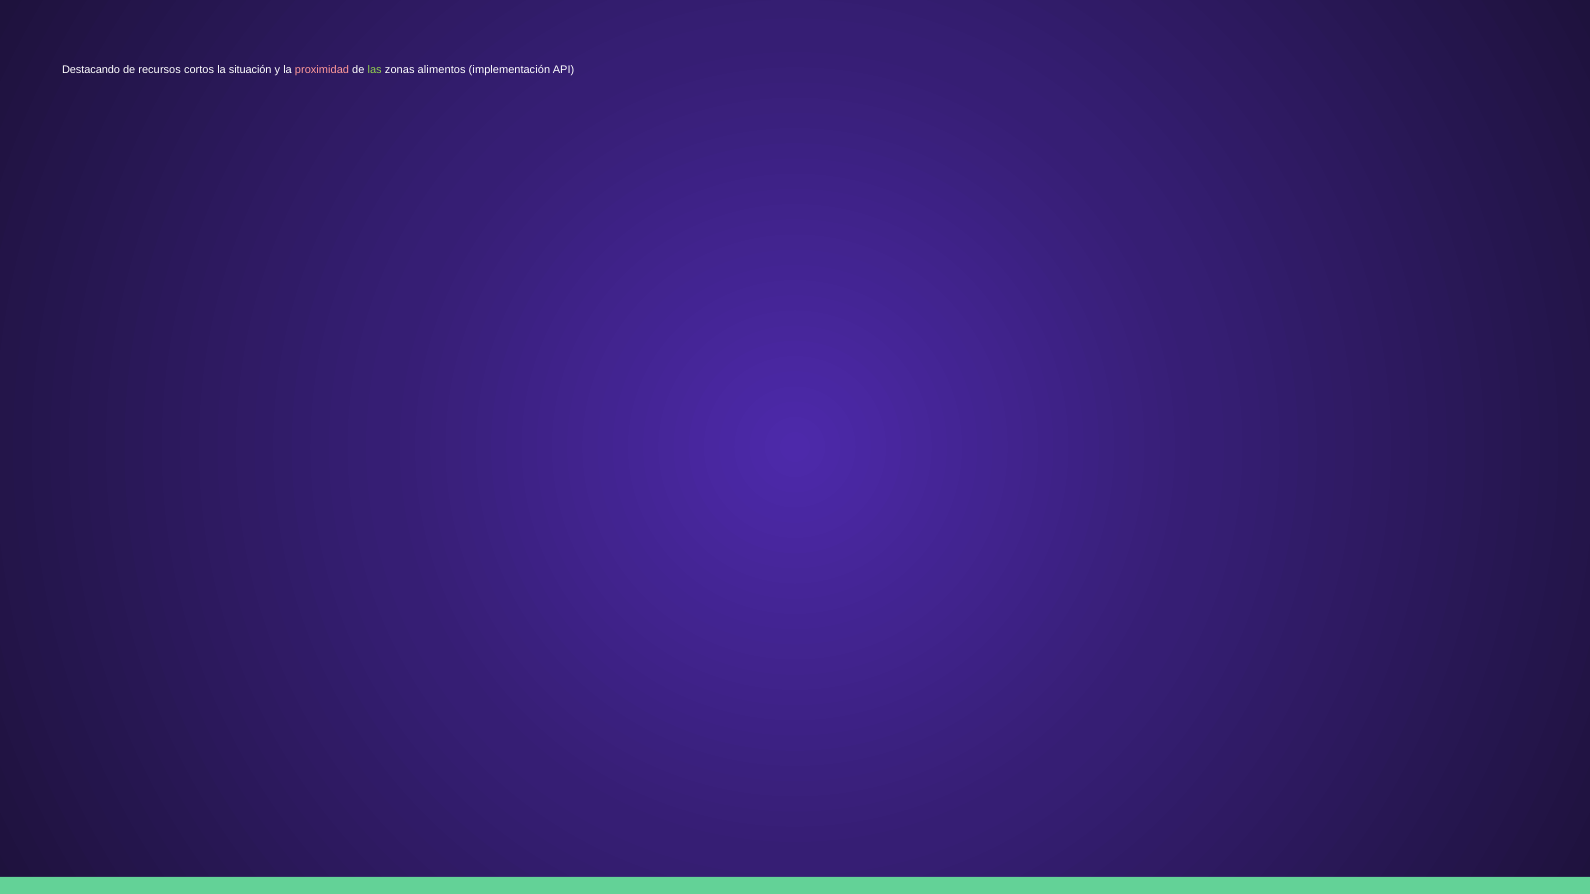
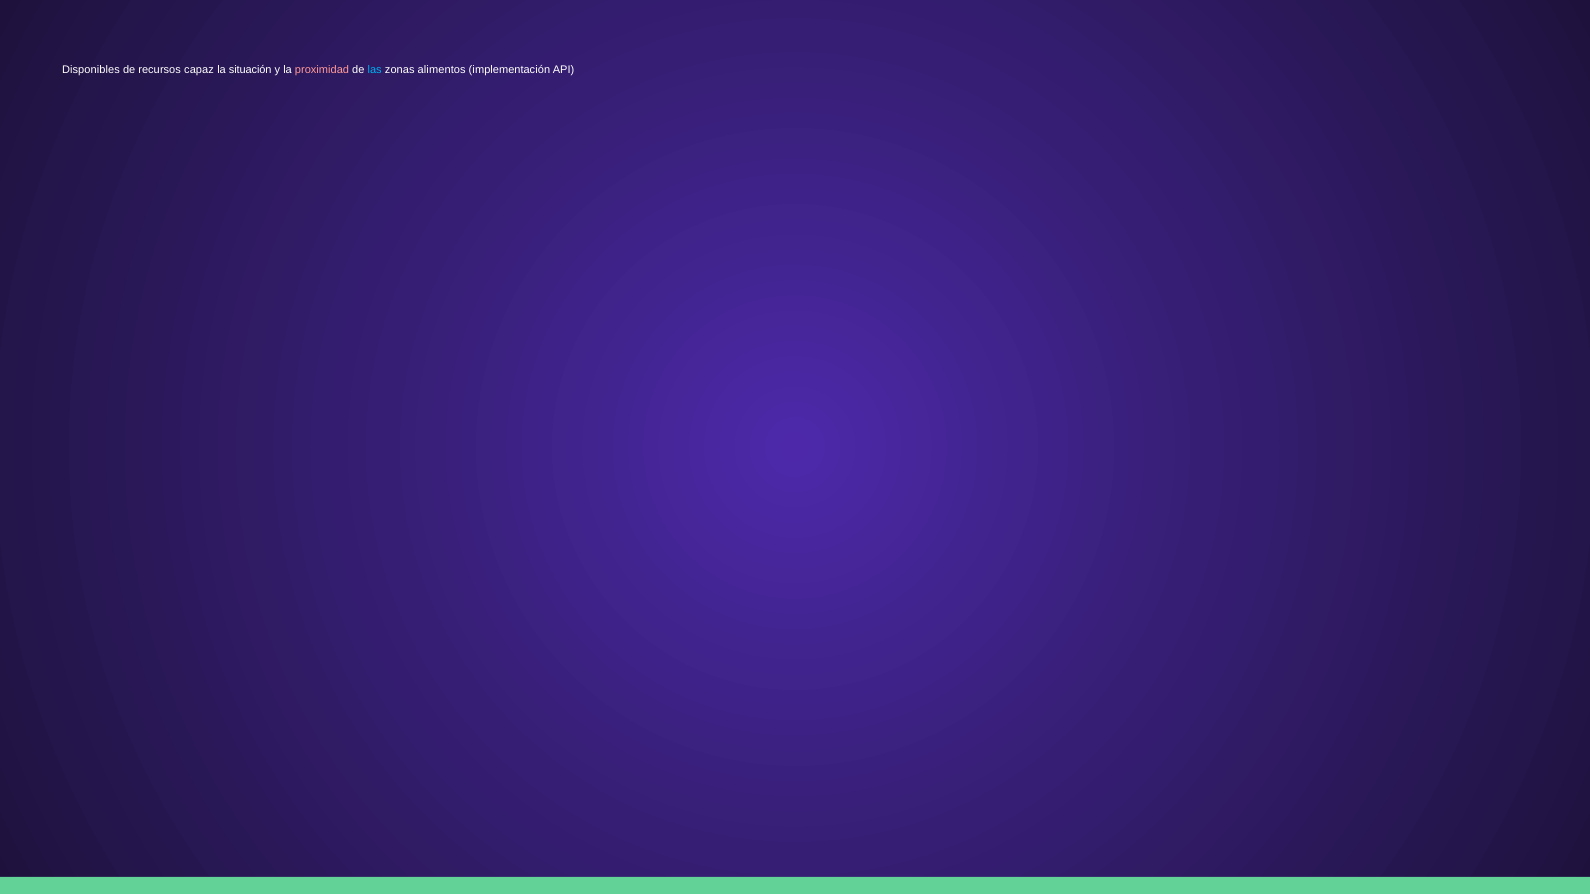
Destacando: Destacando -> Disponibles
cortos: cortos -> capaz
las colour: light green -> light blue
